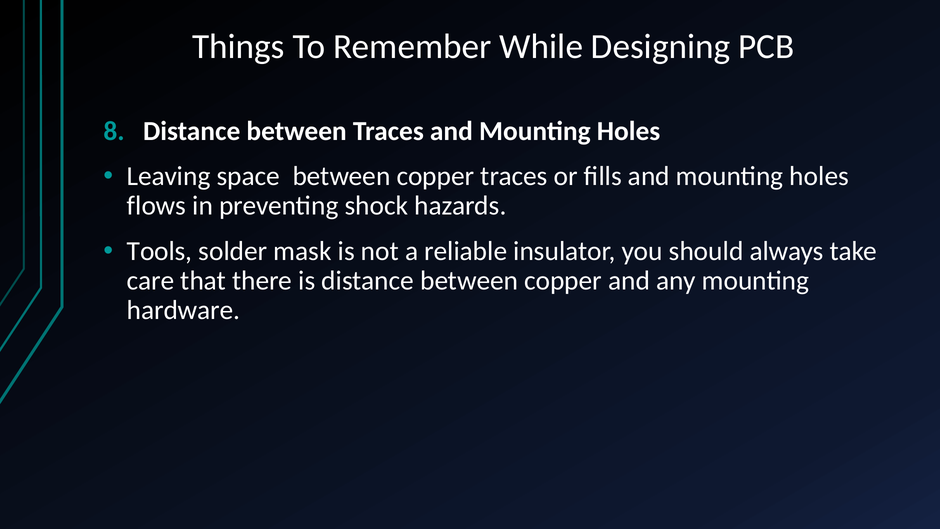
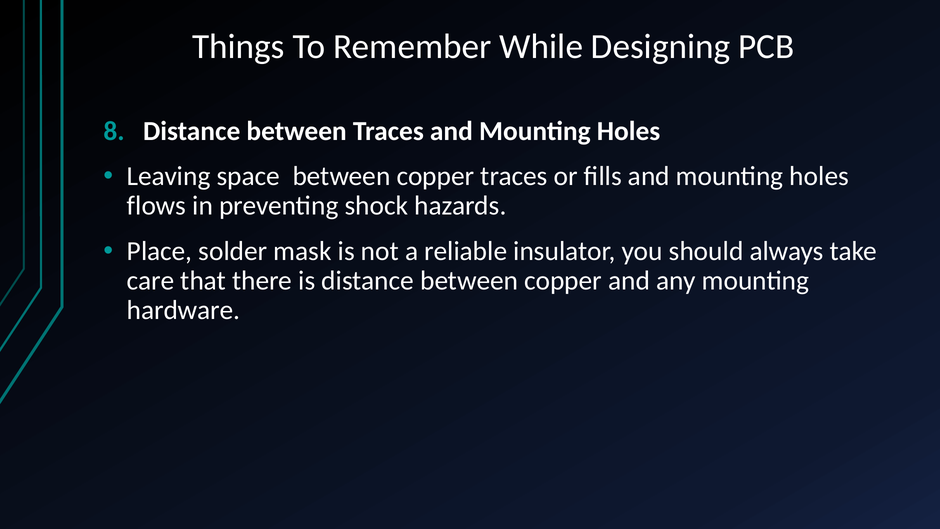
Tools: Tools -> Place
